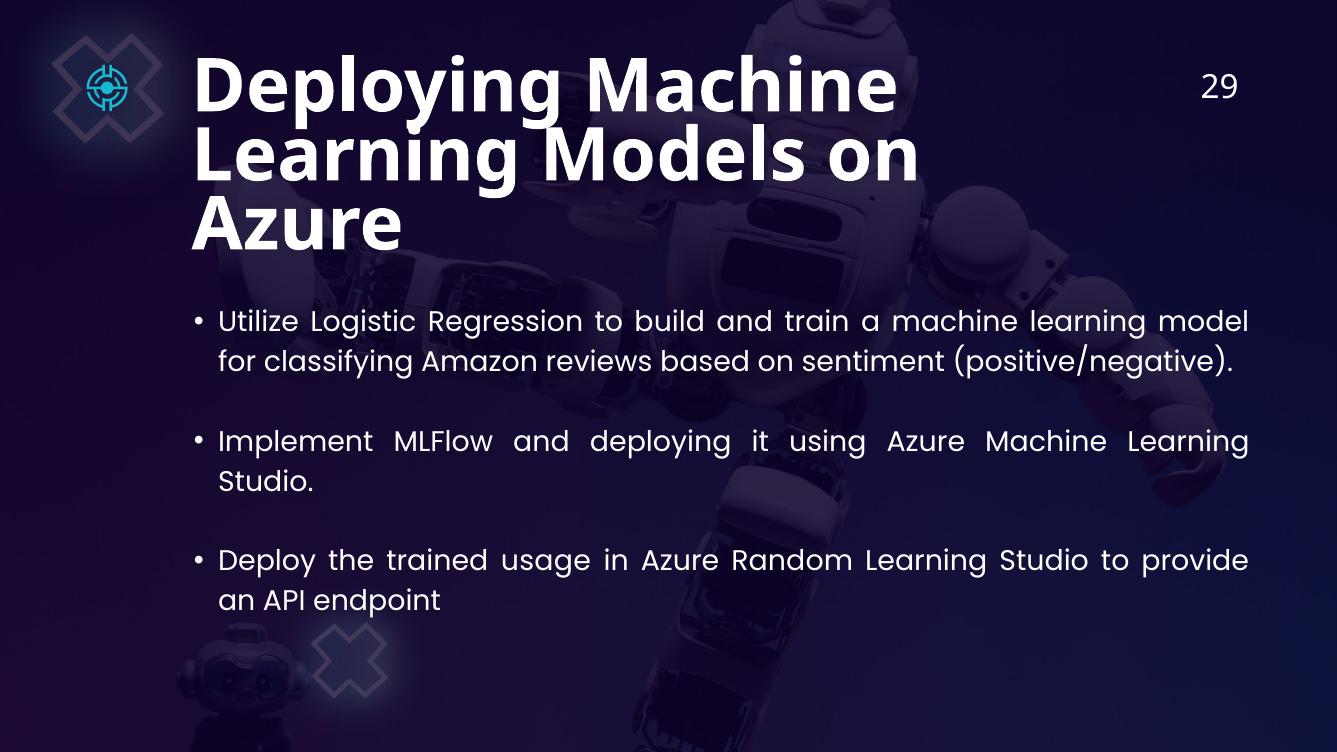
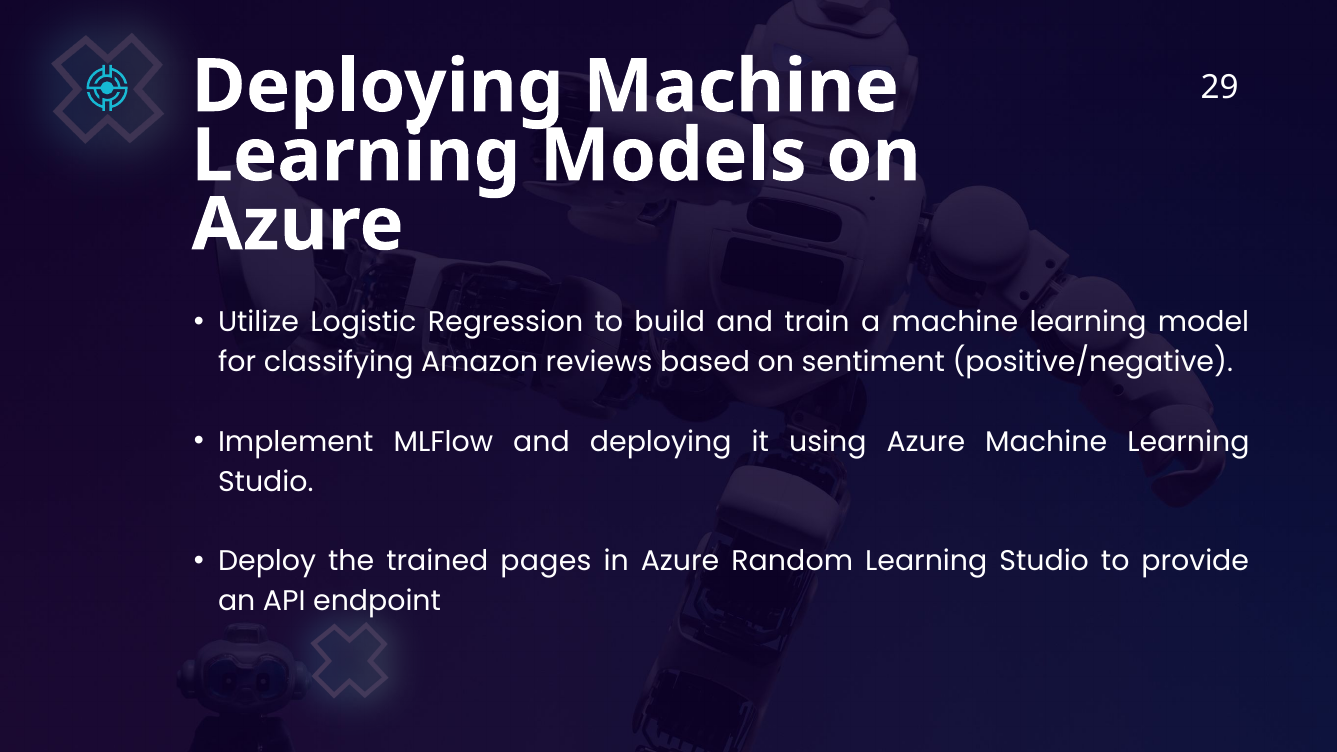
usage: usage -> pages
